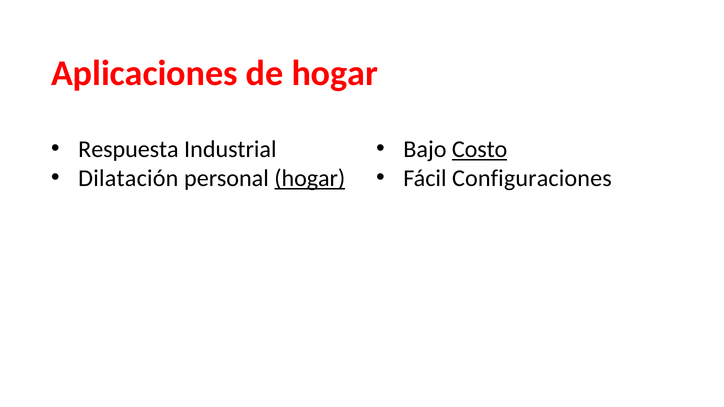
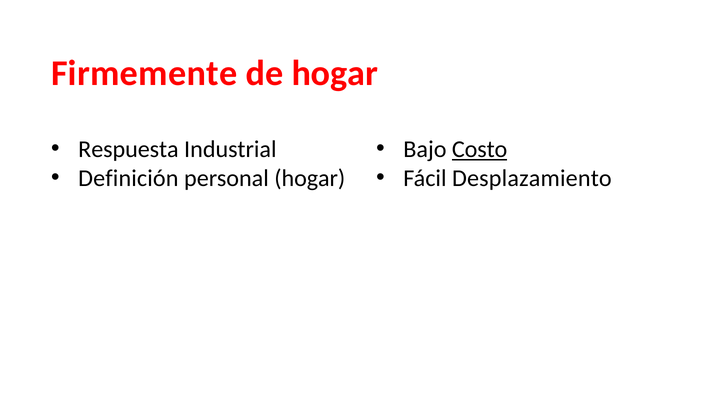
Aplicaciones: Aplicaciones -> Firmemente
Dilatación: Dilatación -> Definición
hogar at (310, 178) underline: present -> none
Configuraciones: Configuraciones -> Desplazamiento
